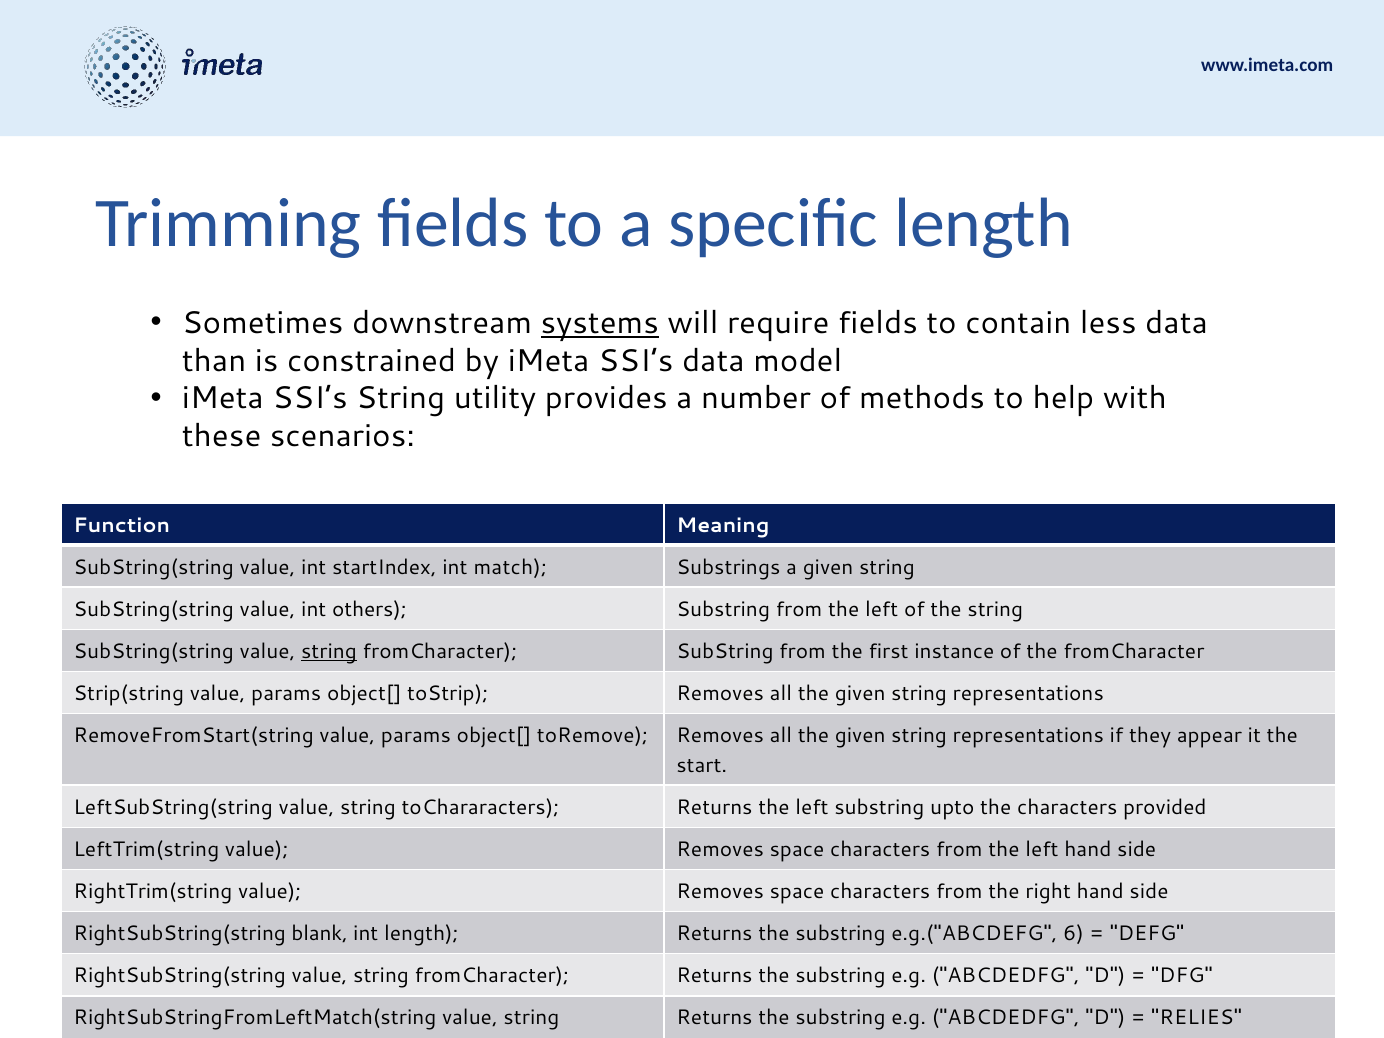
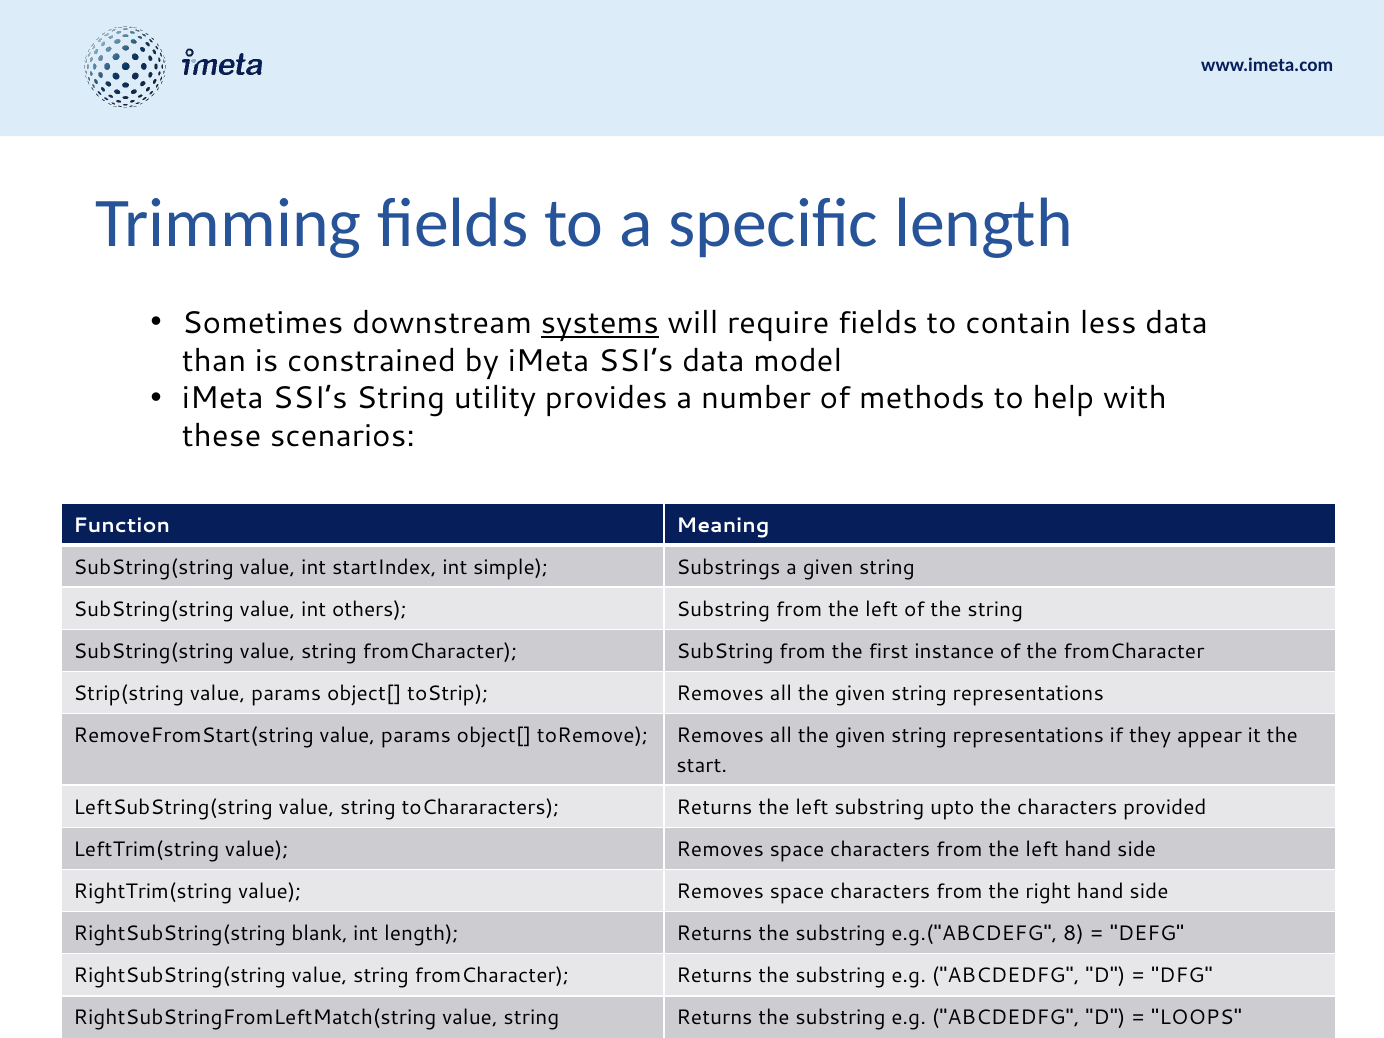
match: match -> simple
string at (329, 651) underline: present -> none
6: 6 -> 8
RELIES: RELIES -> LOOPS
